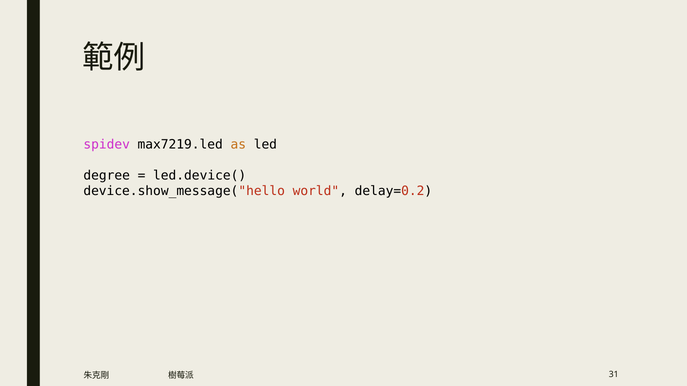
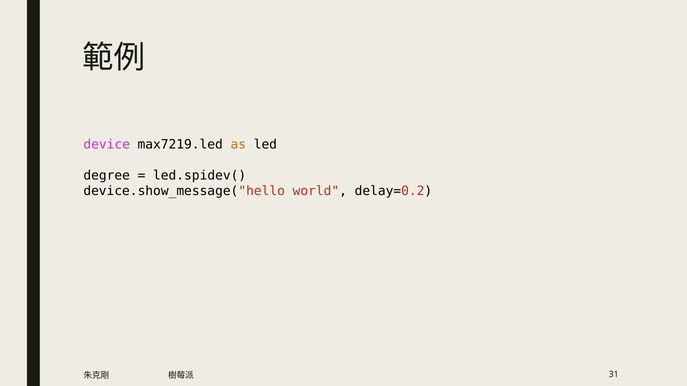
spidev: spidev -> device
led.device(: led.device( -> led.spidev(
